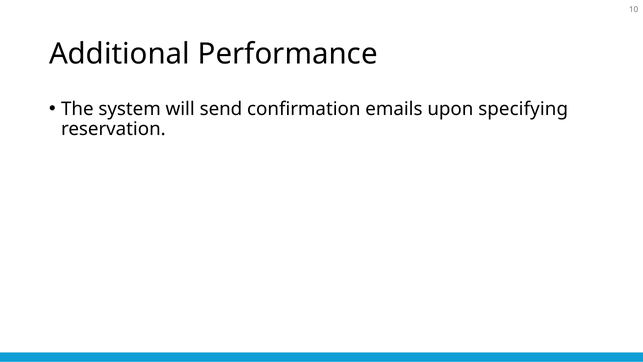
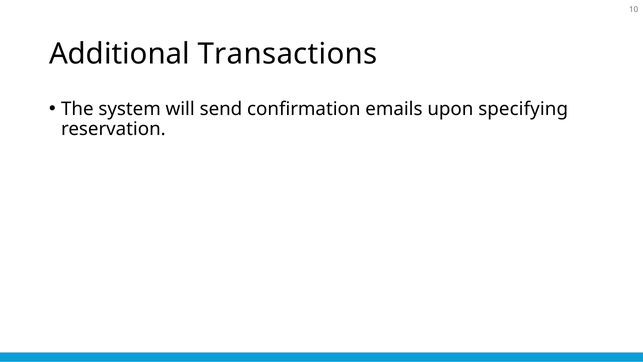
Performance: Performance -> Transactions
